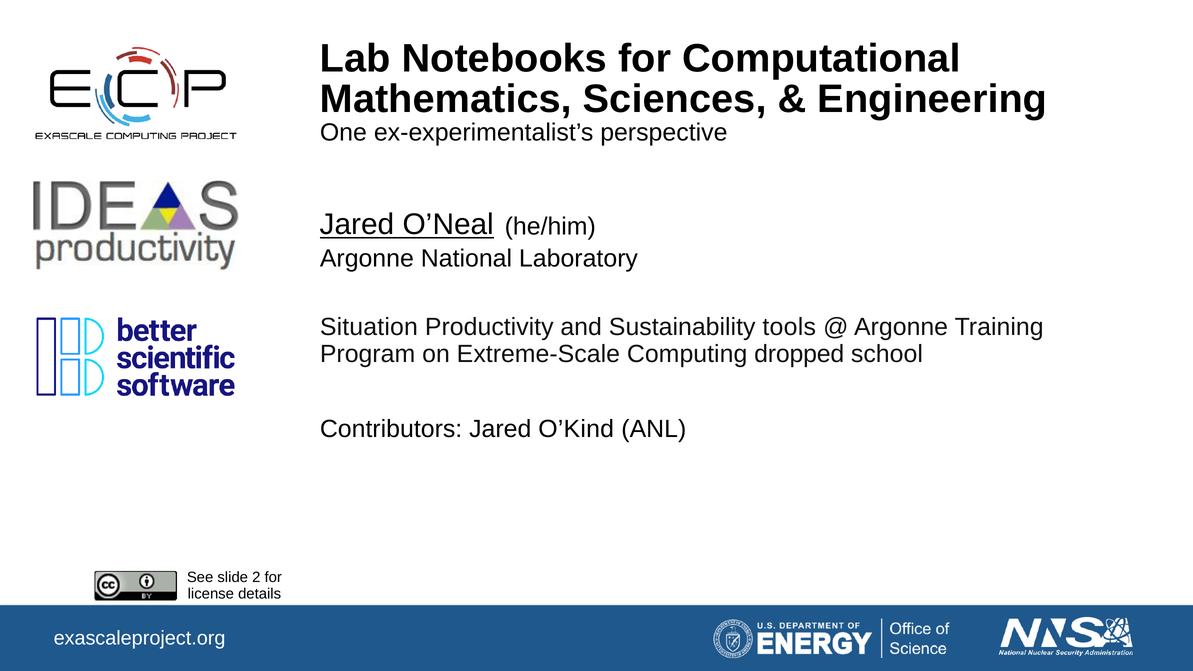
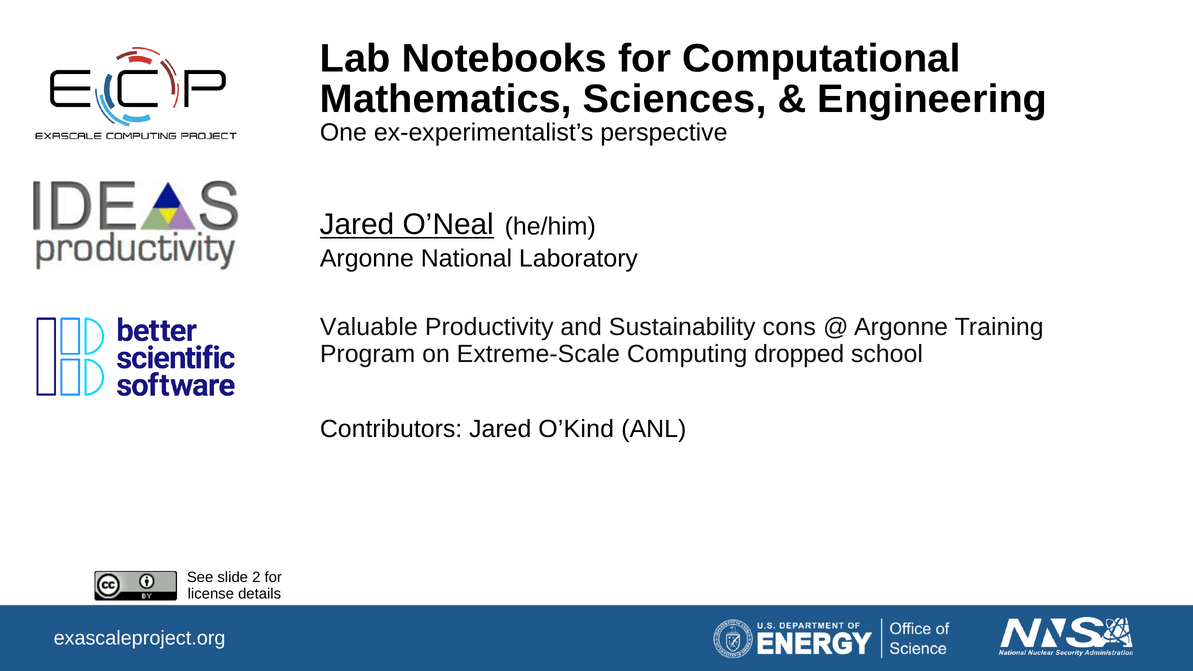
Situation: Situation -> Valuable
tools: tools -> cons
